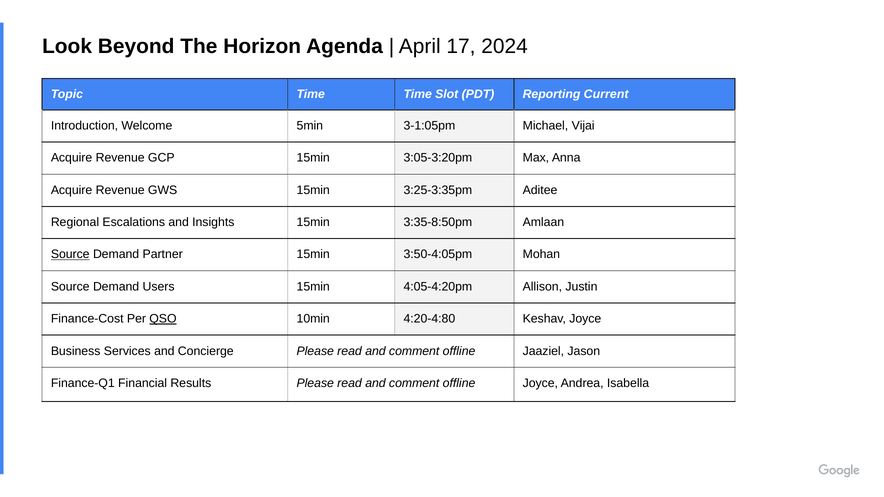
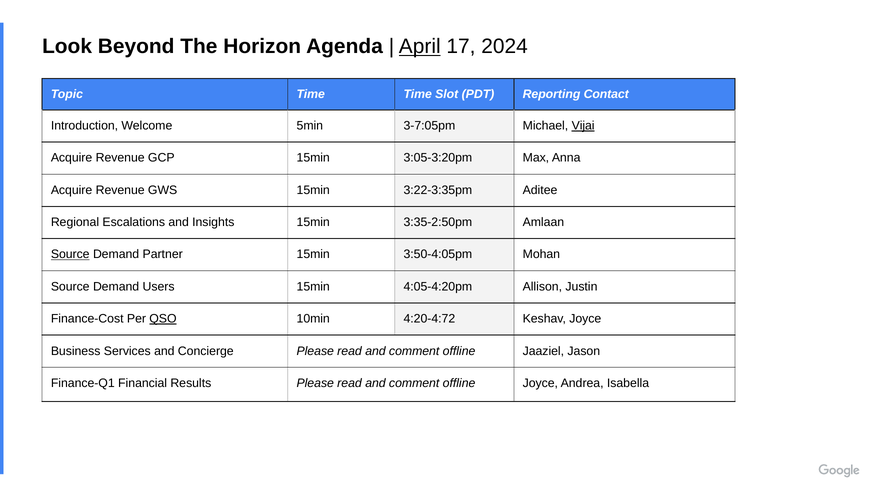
April underline: none -> present
Current: Current -> Contact
3-1:05pm: 3-1:05pm -> 3-7:05pm
Vijai underline: none -> present
3:25-3:35pm: 3:25-3:35pm -> 3:22-3:35pm
3:35-8:50pm: 3:35-8:50pm -> 3:35-2:50pm
4:20-4:80: 4:20-4:80 -> 4:20-4:72
